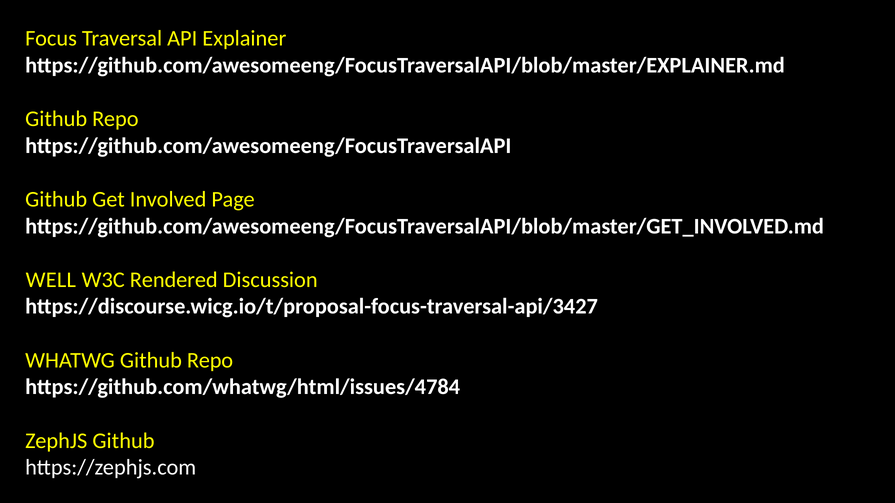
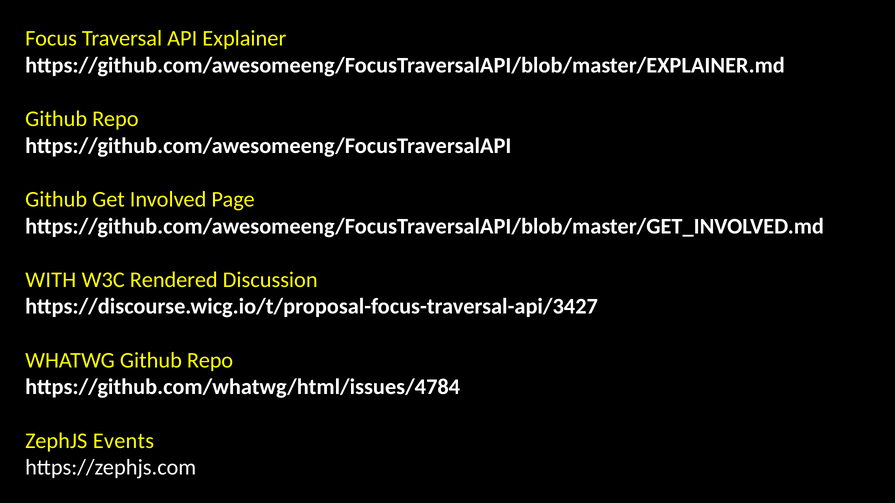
WELL: WELL -> WITH
ZephJS Github: Github -> Events
